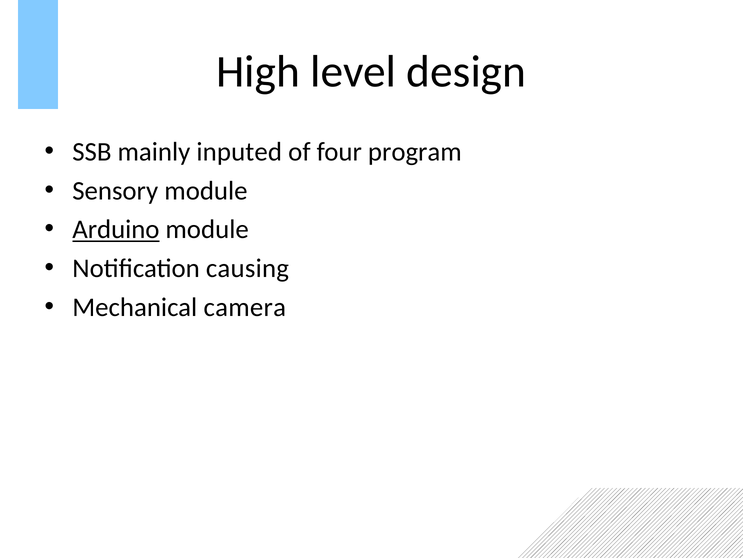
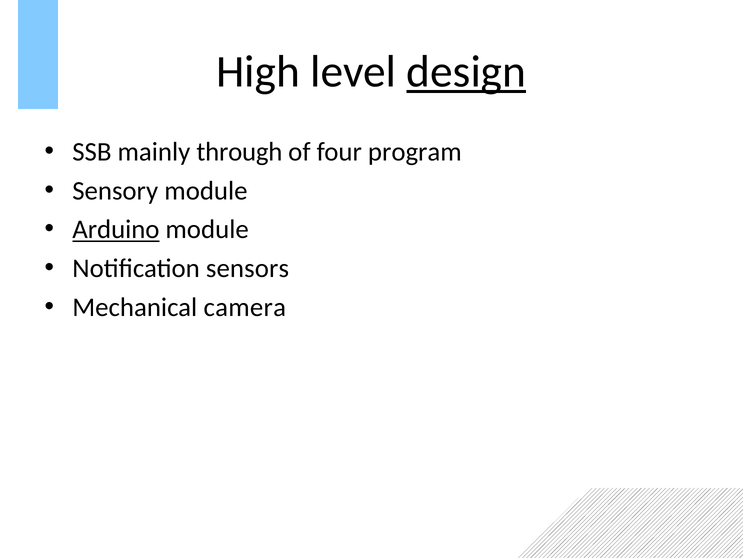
design underline: none -> present
inputed: inputed -> through
causing: causing -> sensors
